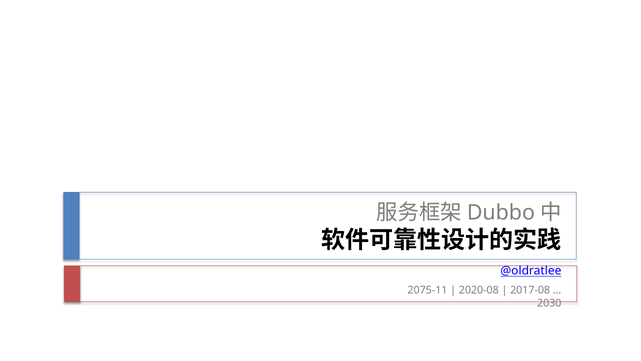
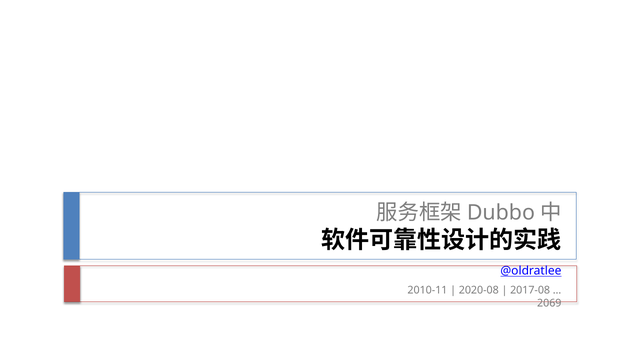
2075-11: 2075-11 -> 2010-11
2030: 2030 -> 2069
